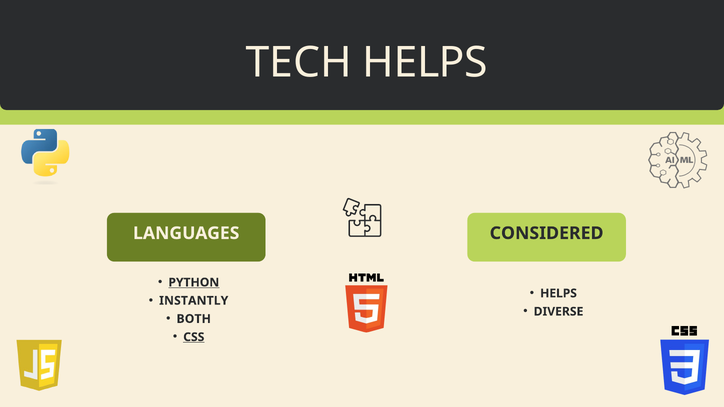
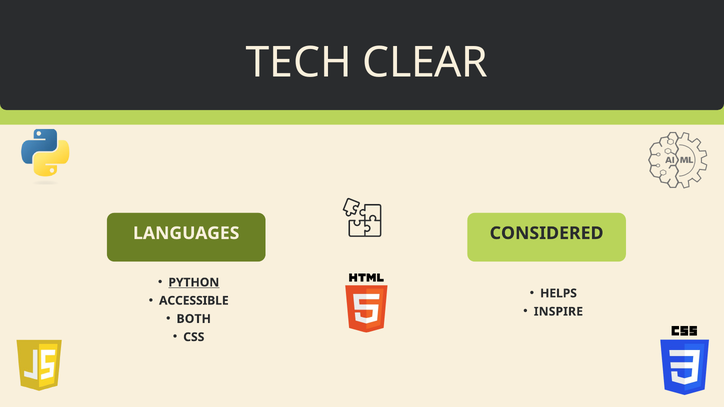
TECH HELPS: HELPS -> CLEAR
INSTANTLY: INSTANTLY -> ACCESSIBLE
DIVERSE: DIVERSE -> INSPIRE
CSS underline: present -> none
